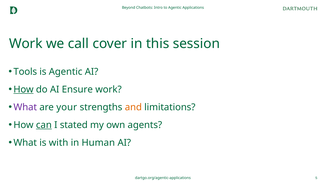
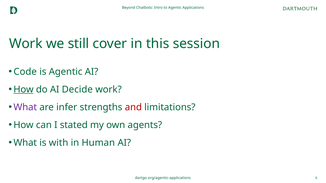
call: call -> still
Tools: Tools -> Code
Ensure: Ensure -> Decide
your: your -> infer
and colour: orange -> red
can underline: present -> none
